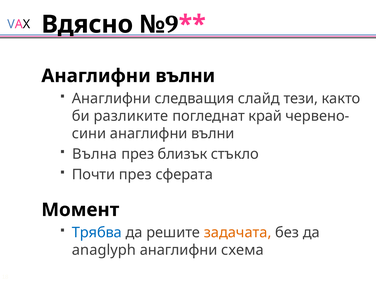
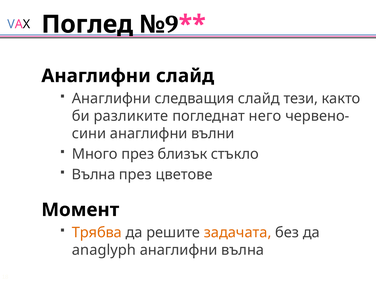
Вдясно: Вдясно -> Поглед
вълни at (185, 76): вълни -> слайд
край: край -> него
Вълна: Вълна -> Много
Почти at (94, 174): Почти -> Вълна
сферата: сферата -> цветове
Трябва colour: blue -> orange
анаглифни схема: схема -> вълна
